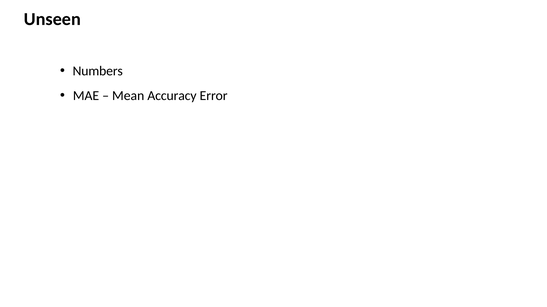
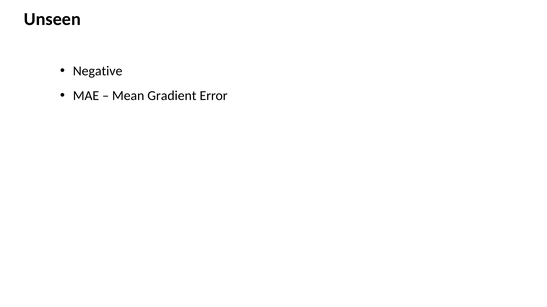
Numbers: Numbers -> Negative
Accuracy: Accuracy -> Gradient
